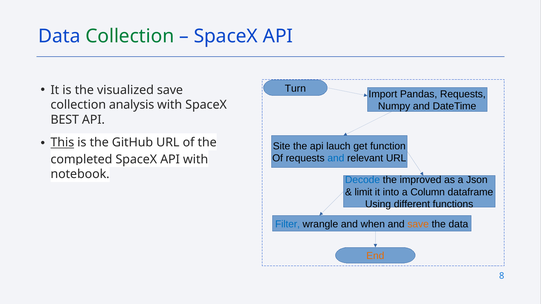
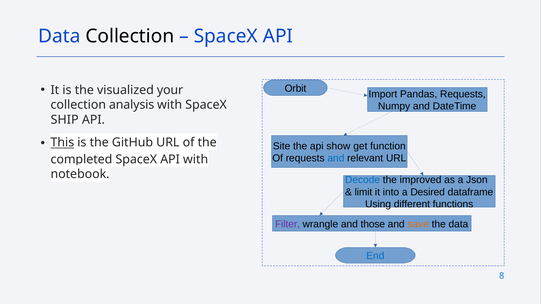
Collection at (130, 36) colour: green -> black
visualized save: save -> your
Turn: Turn -> Orbit
BEST: BEST -> SHIP
lauch: lauch -> show
Column: Column -> Desired
Filter colour: blue -> purple
when: when -> those
End colour: orange -> blue
